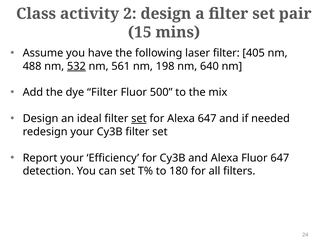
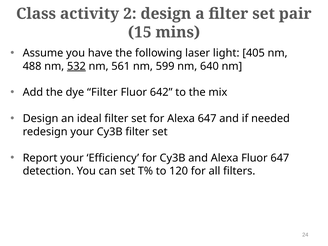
laser filter: filter -> light
198: 198 -> 599
500: 500 -> 642
set at (139, 119) underline: present -> none
180: 180 -> 120
